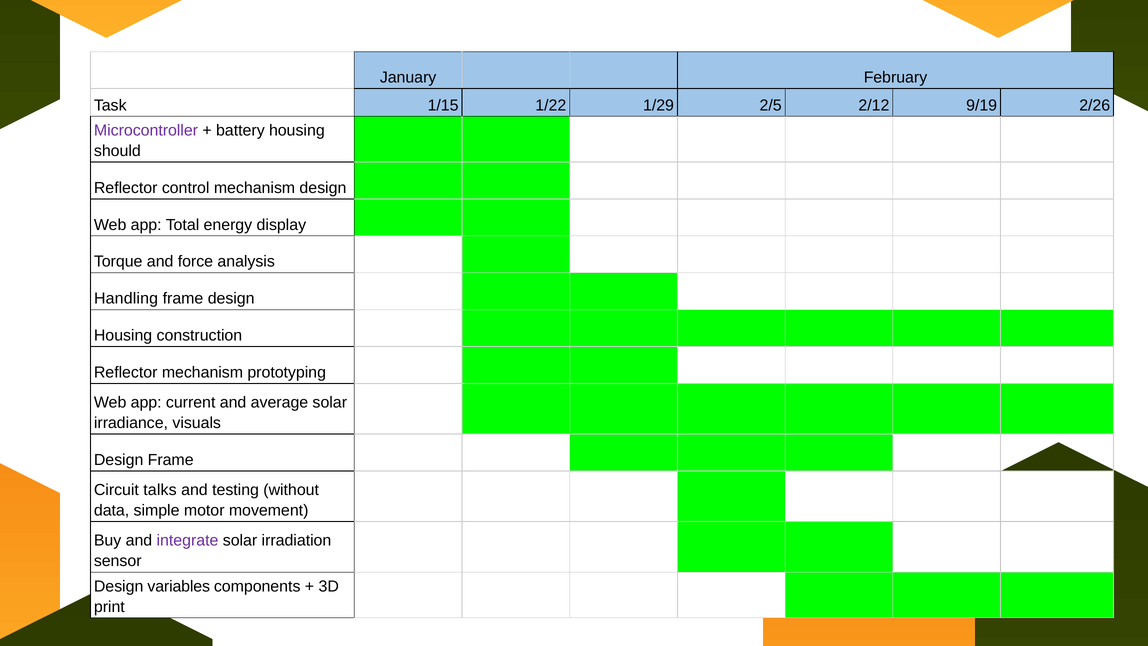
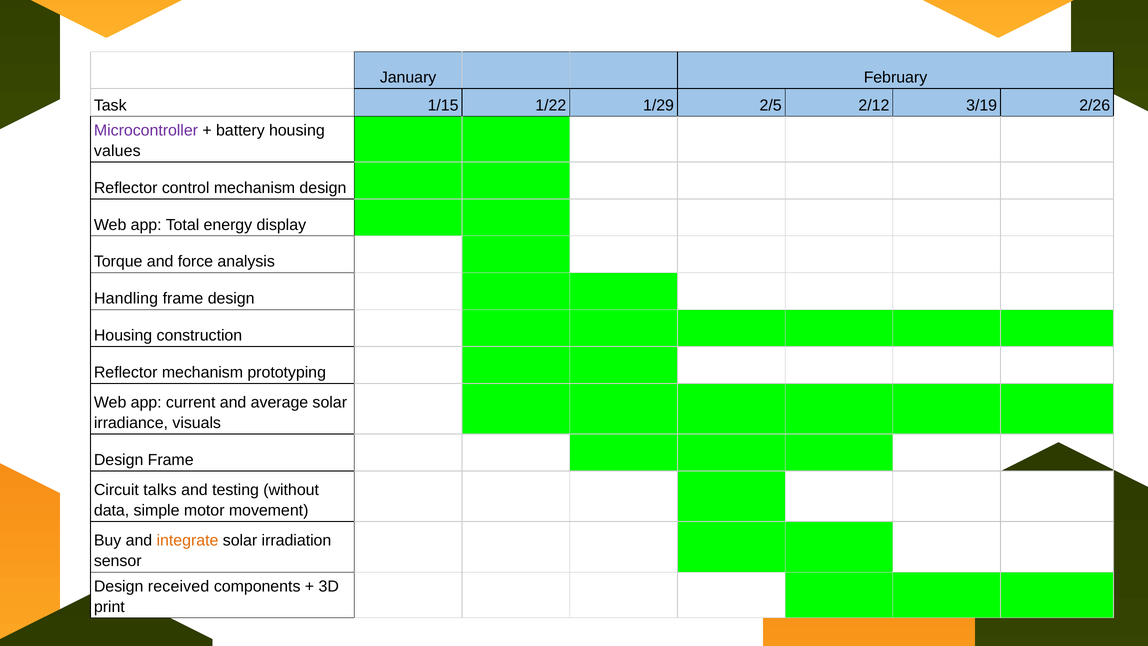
9/19: 9/19 -> 3/19
should: should -> values
integrate colour: purple -> orange
variables: variables -> received
